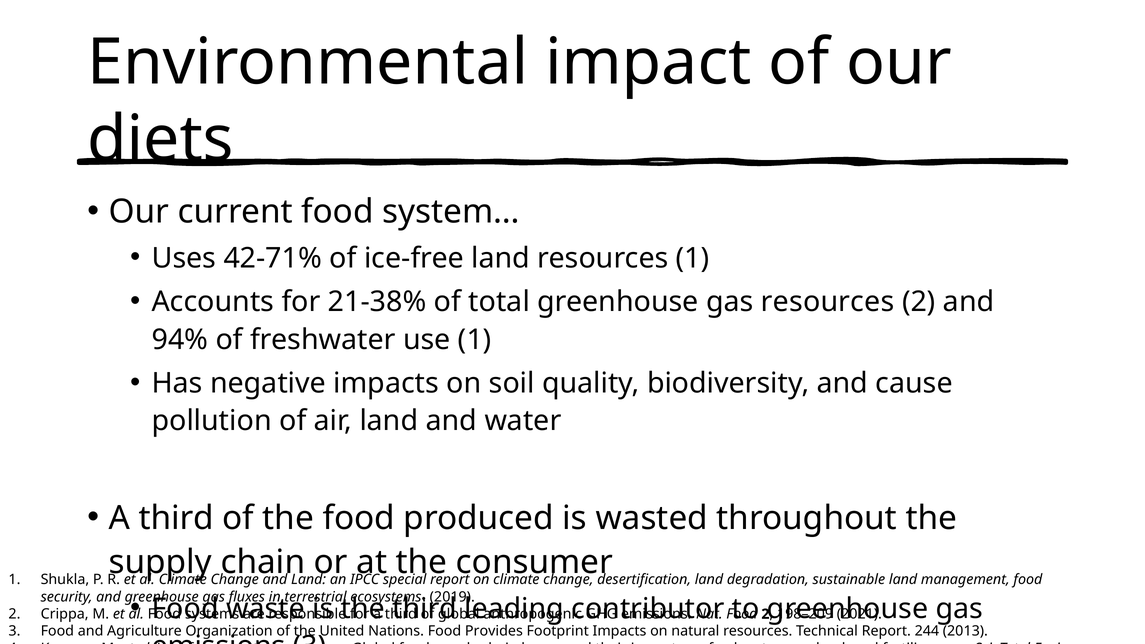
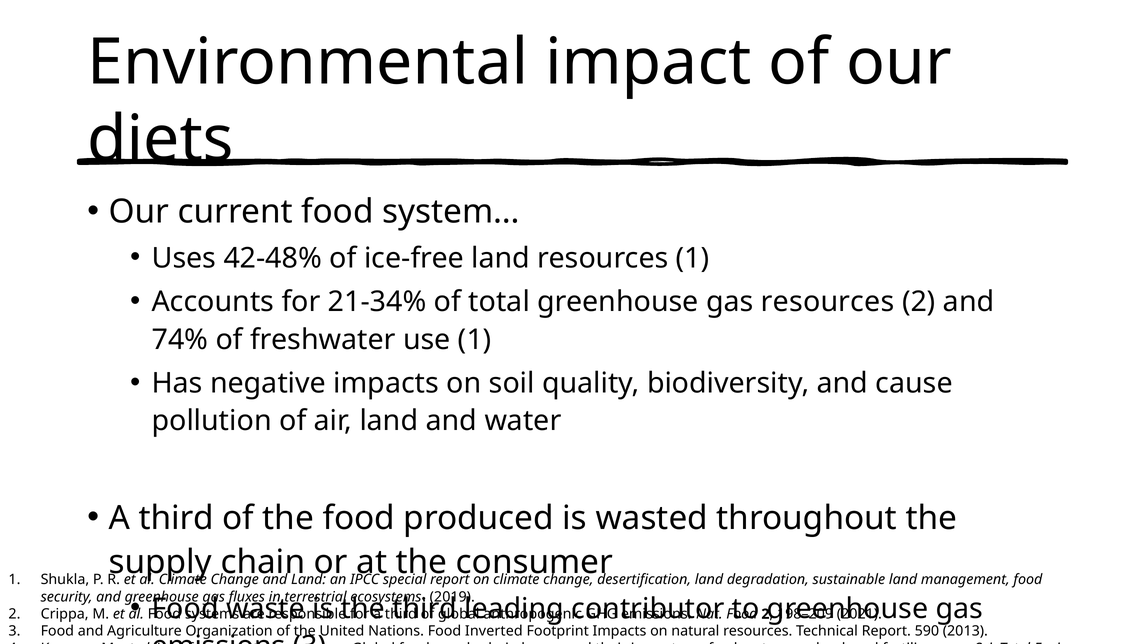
42-71%: 42-71% -> 42-48%
21-38%: 21-38% -> 21-34%
94%: 94% -> 74%
Provides: Provides -> Inverted
244: 244 -> 590
